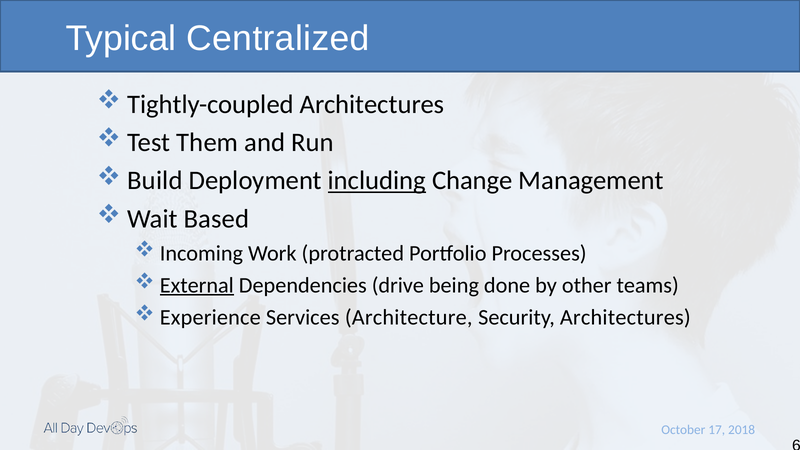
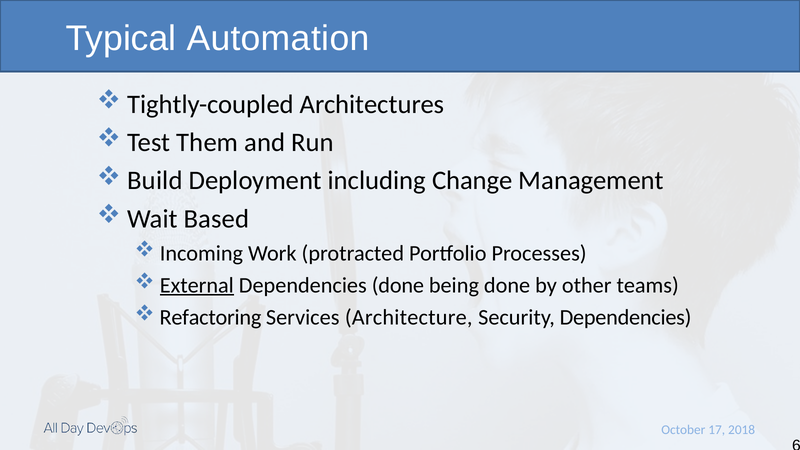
Centralized: Centralized -> Automation
including underline: present -> none
Dependencies drive: drive -> done
Experience: Experience -> Refactoring
Security Architectures: Architectures -> Dependencies
